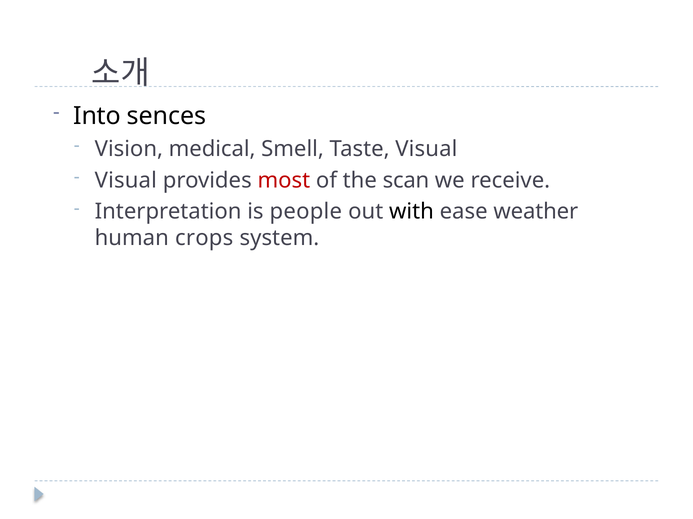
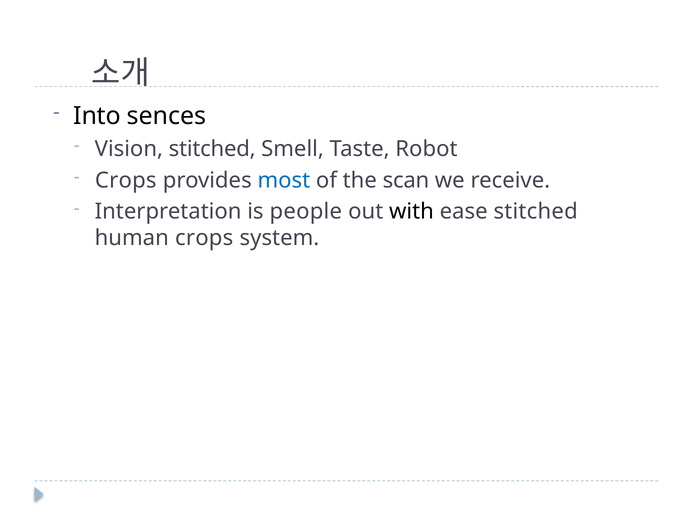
Vision medical: medical -> stitched
Taste Visual: Visual -> Robot
Visual at (126, 181): Visual -> Crops
most colour: red -> blue
ease weather: weather -> stitched
